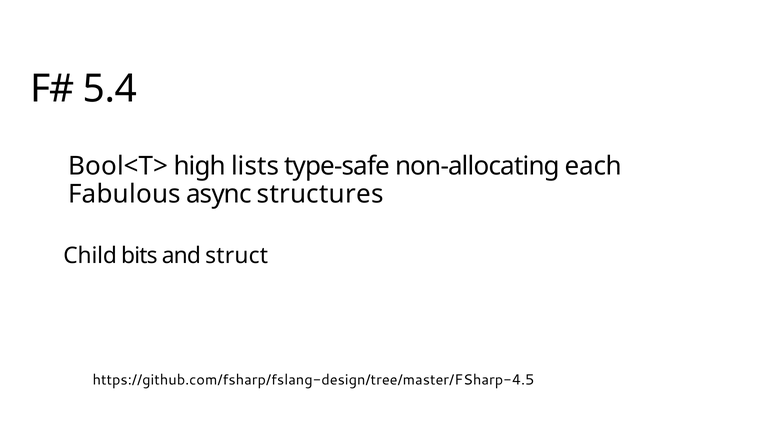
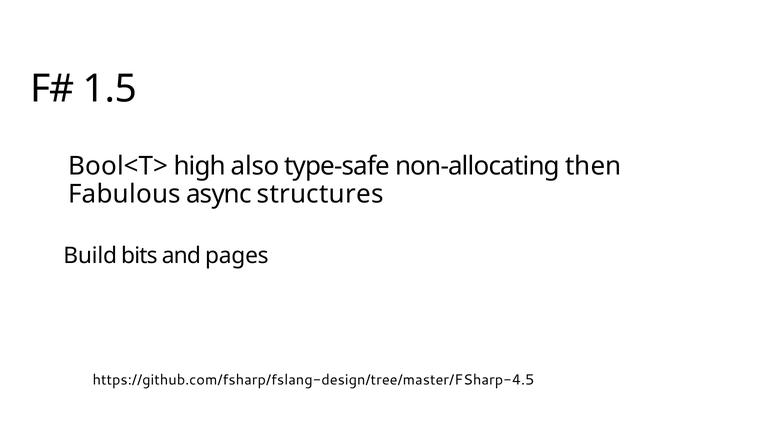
5.4: 5.4 -> 1.5
lists: lists -> also
each: each -> then
Child: Child -> Build
struct: struct -> pages
